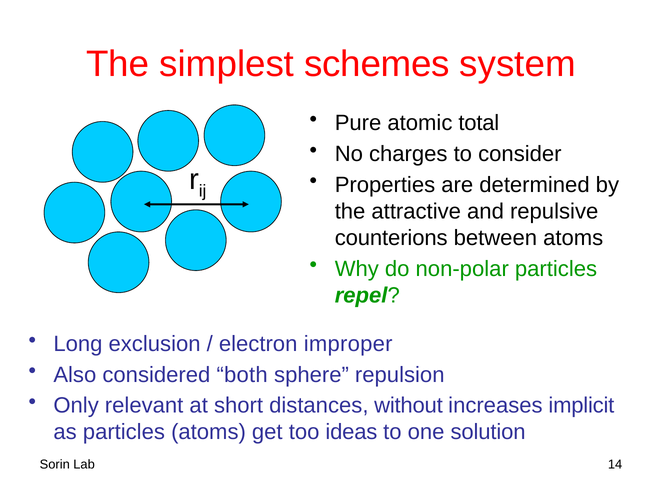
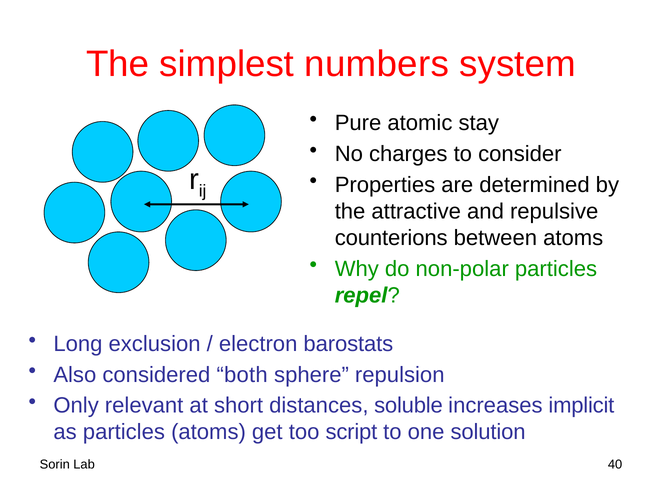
schemes: schemes -> numbers
total: total -> stay
improper: improper -> barostats
without: without -> soluble
ideas: ideas -> script
14: 14 -> 40
